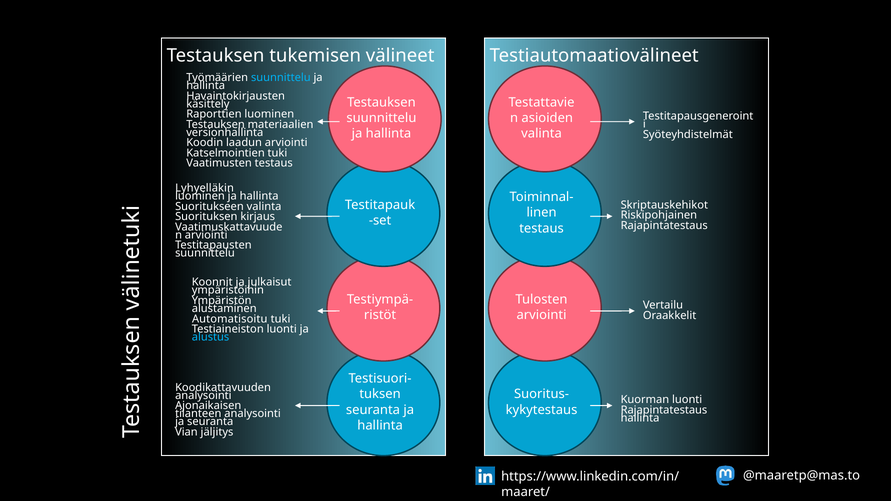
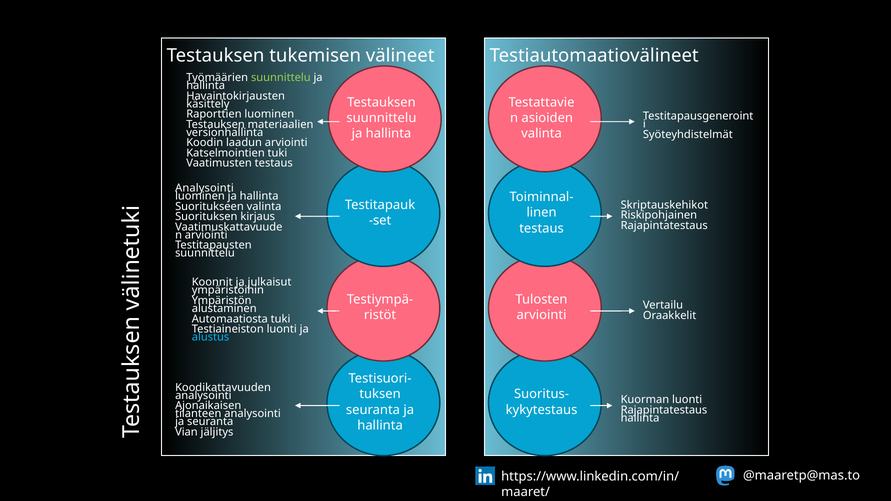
suunnittelu at (281, 78) colour: light blue -> light green
Lyhyelläkin at (205, 188): Lyhyelläkin -> Analysointi
Automatisoitu: Automatisoitu -> Automaatiosta
